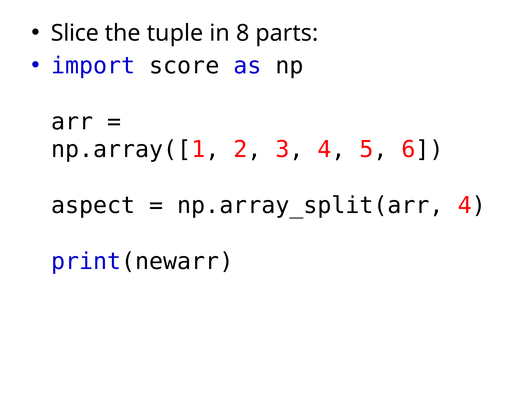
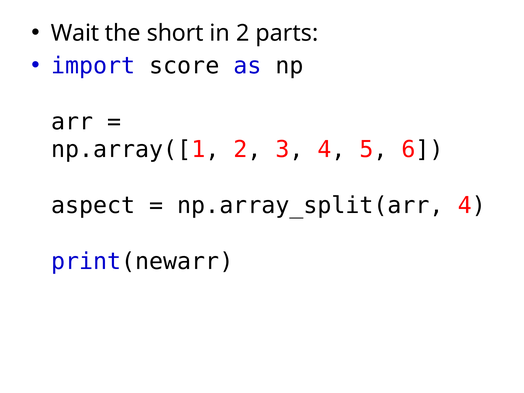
Slice: Slice -> Wait
tuple: tuple -> short
in 8: 8 -> 2
